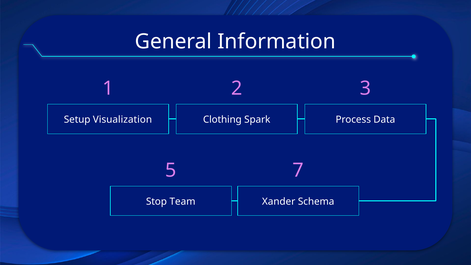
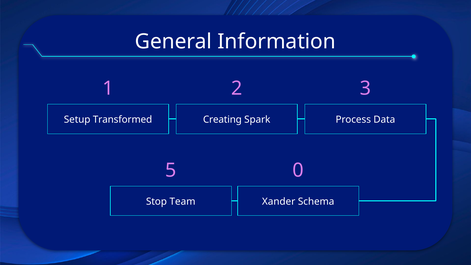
Visualization: Visualization -> Transformed
Clothing: Clothing -> Creating
7: 7 -> 0
